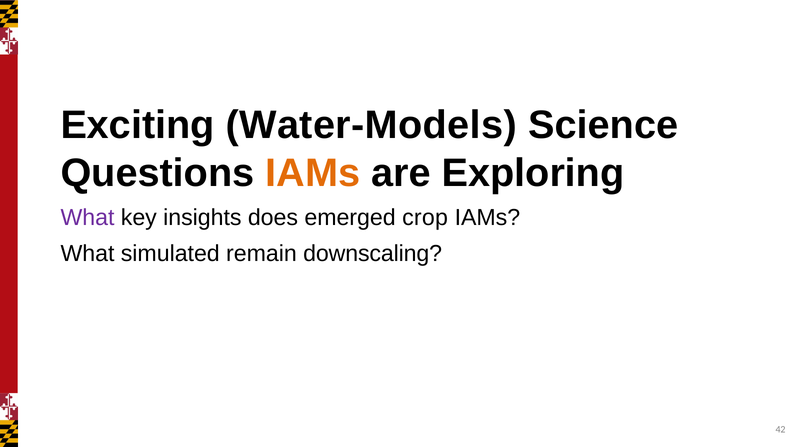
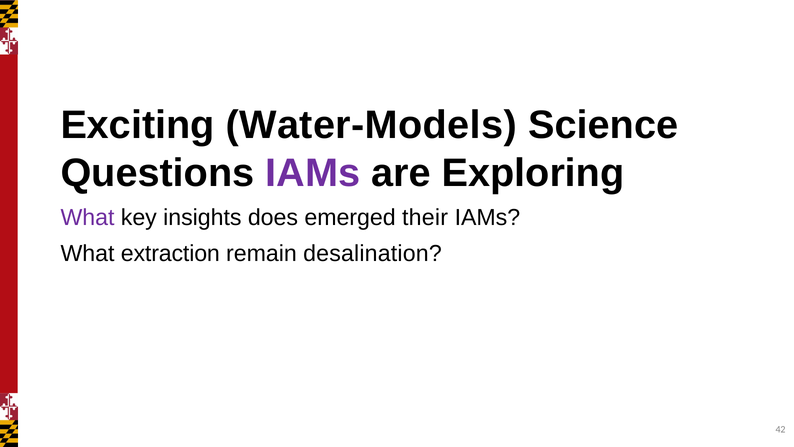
IAMs at (313, 173) colour: orange -> purple
crop: crop -> their
simulated: simulated -> extraction
downscaling: downscaling -> desalination
